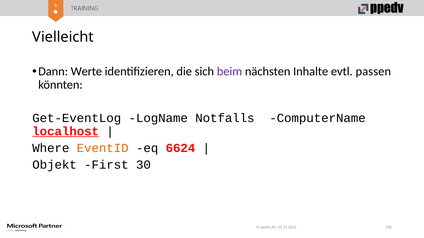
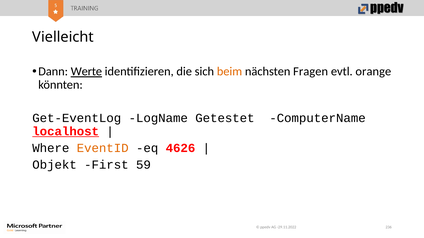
Werte underline: none -> present
beim colour: purple -> orange
Inhalte: Inhalte -> Fragen
passen: passen -> orange
Notfalls: Notfalls -> Getestet
6624: 6624 -> 4626
30: 30 -> 59
